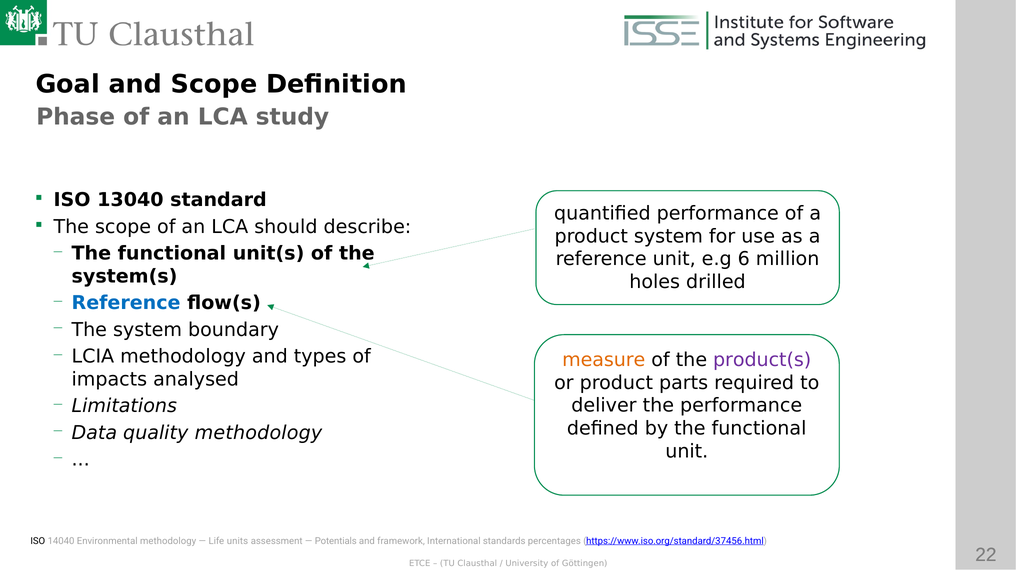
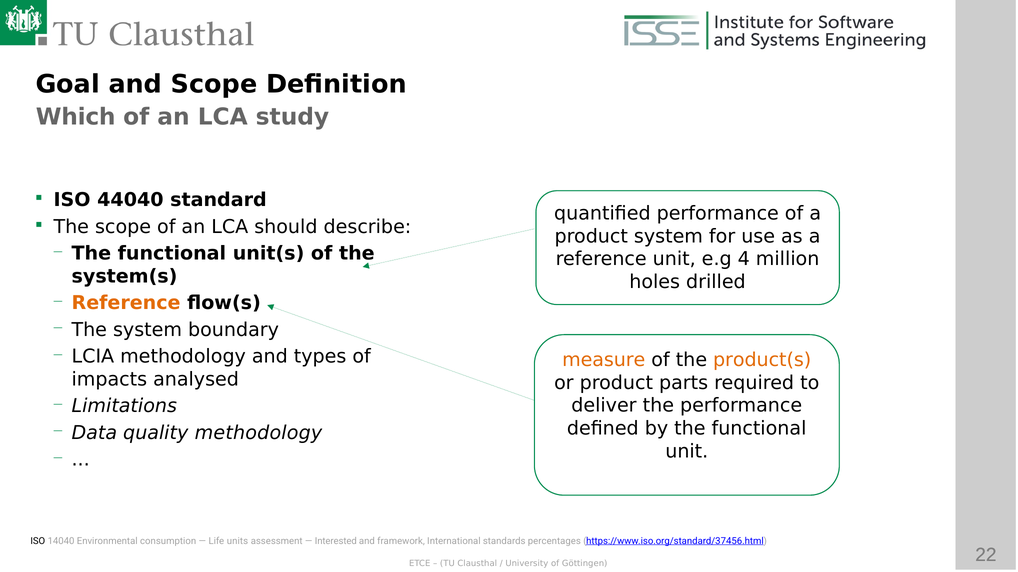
Phase: Phase -> Which
13040: 13040 -> 44040
6: 6 -> 4
Reference at (126, 303) colour: blue -> orange
product(s colour: purple -> orange
Environmental methodology: methodology -> consumption
Potentials: Potentials -> Interested
